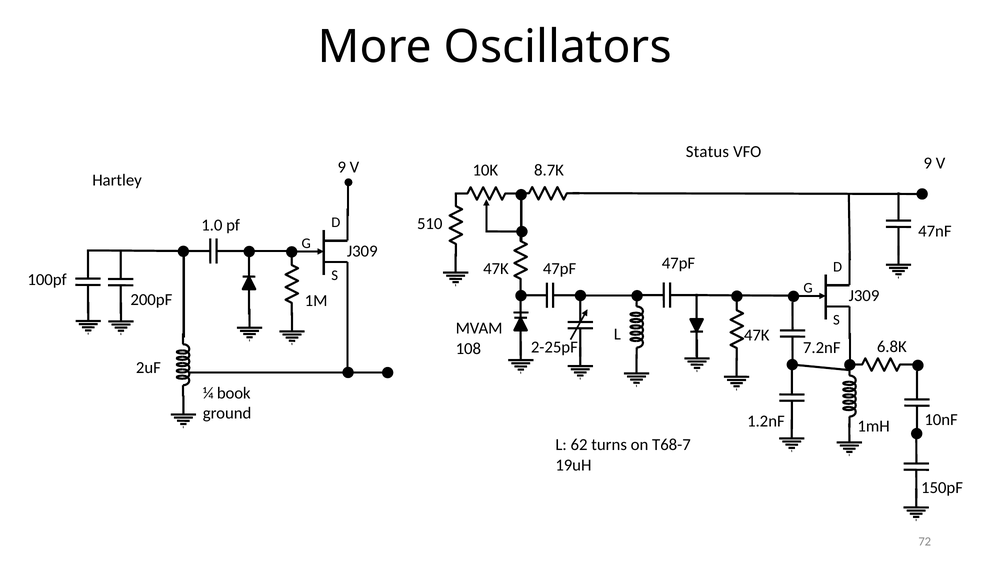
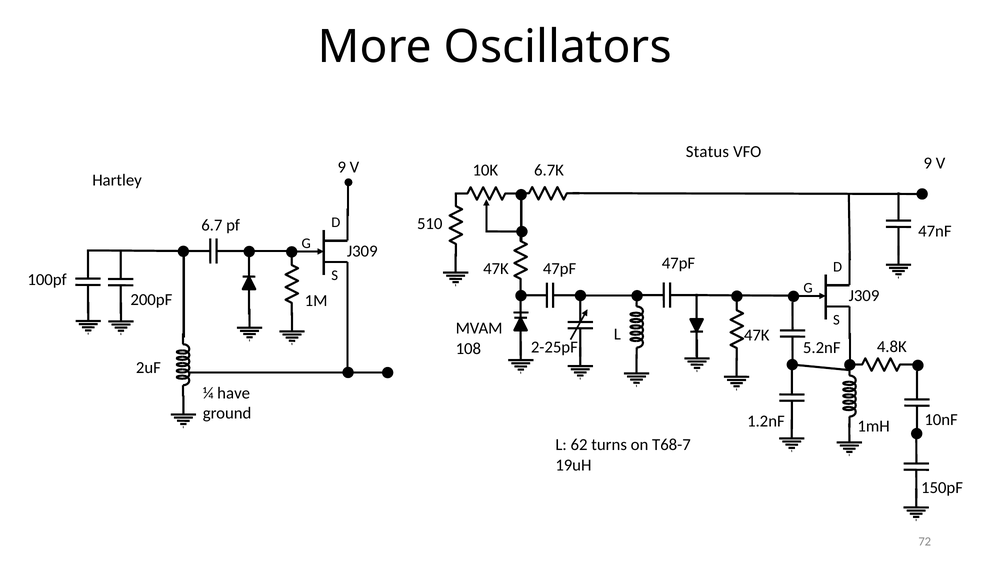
8.7K: 8.7K -> 6.7K
1.0: 1.0 -> 6.7
6.8K: 6.8K -> 4.8K
7.2nF: 7.2nF -> 5.2nF
book: book -> have
